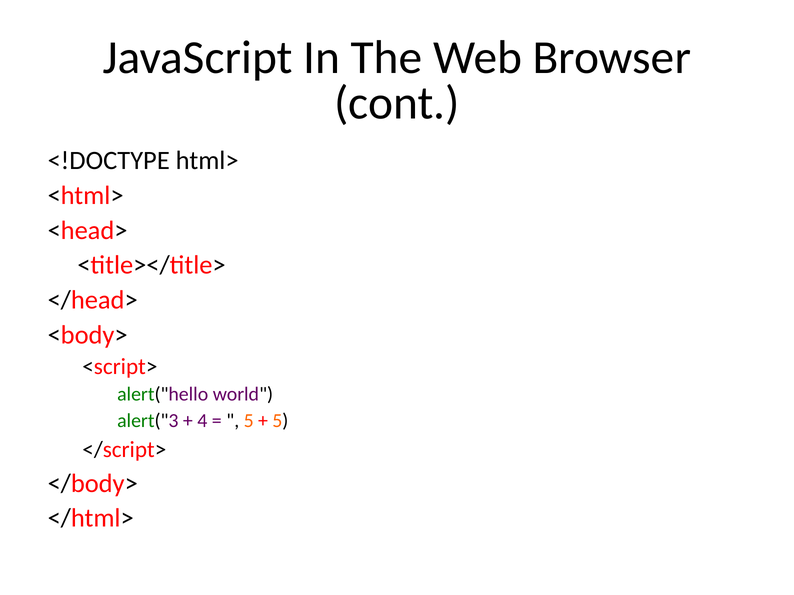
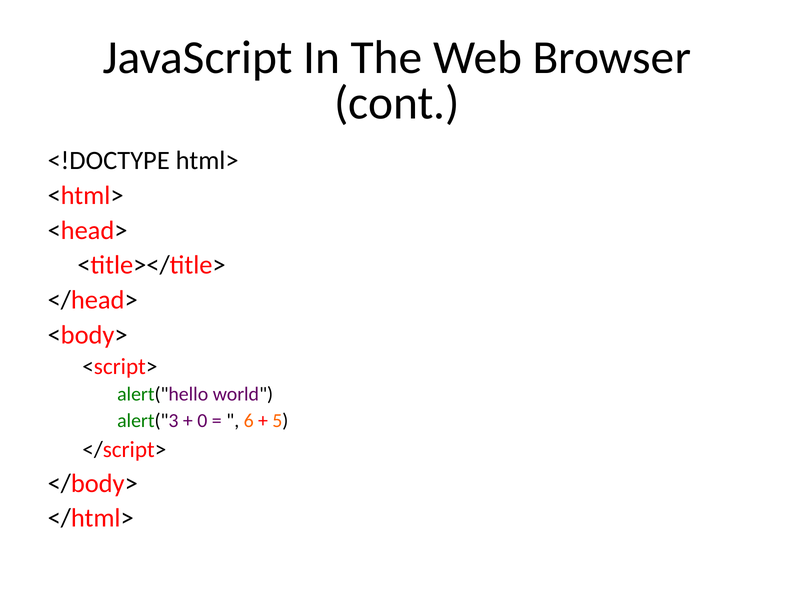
4: 4 -> 0
5 at (249, 421): 5 -> 6
